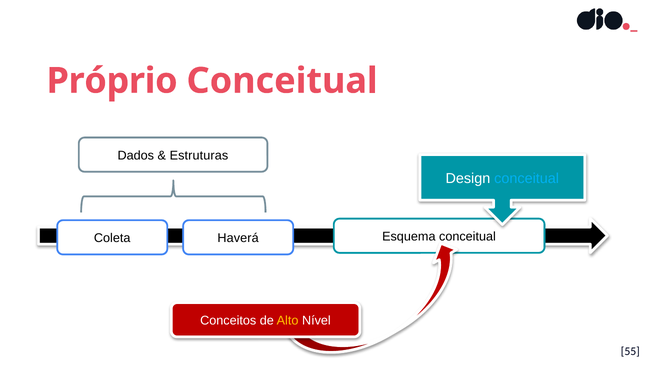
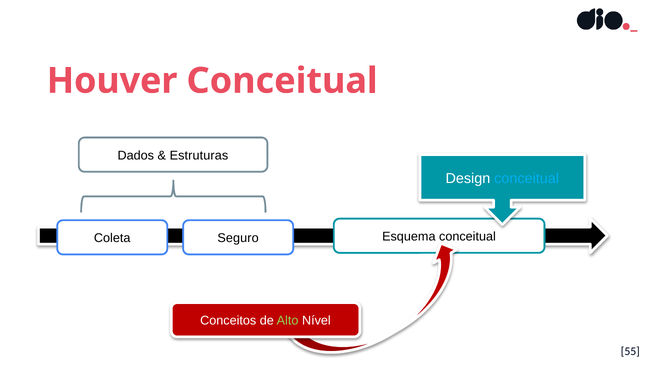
Próprio: Próprio -> Houver
Haverá: Haverá -> Seguro
Alto colour: yellow -> light green
